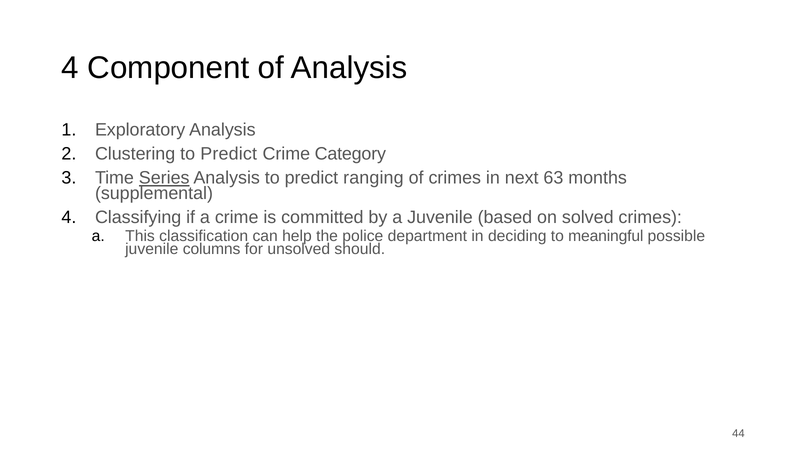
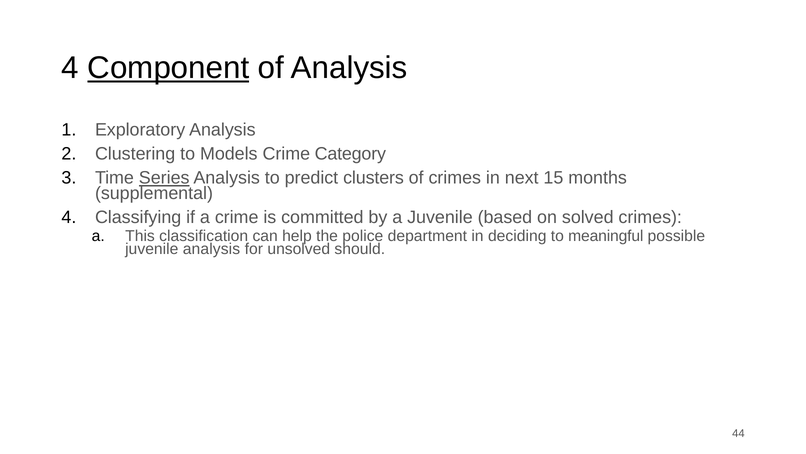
Component underline: none -> present
Clustering to Predict: Predict -> Models
ranging: ranging -> clusters
63: 63 -> 15
juvenile columns: columns -> analysis
